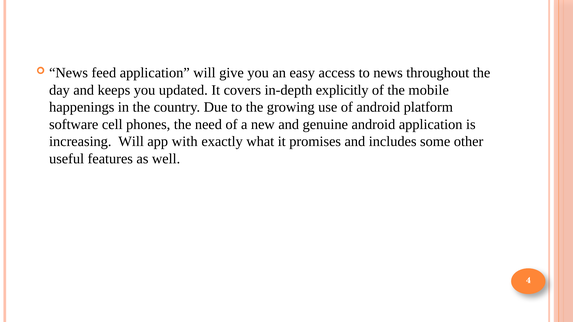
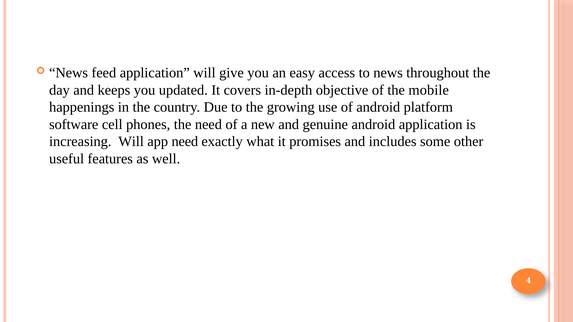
explicitly: explicitly -> objective
app with: with -> need
